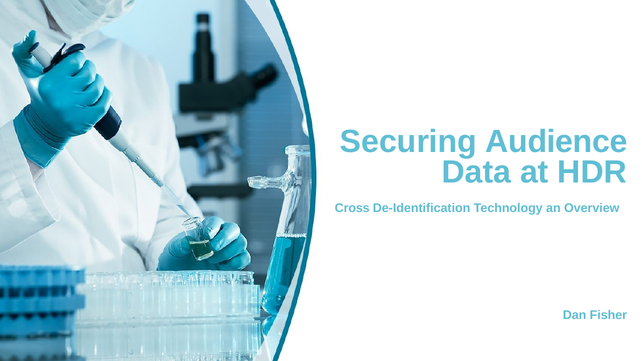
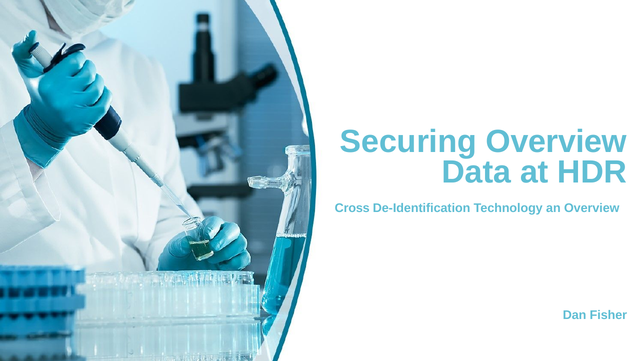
Securing Audience: Audience -> Overview
